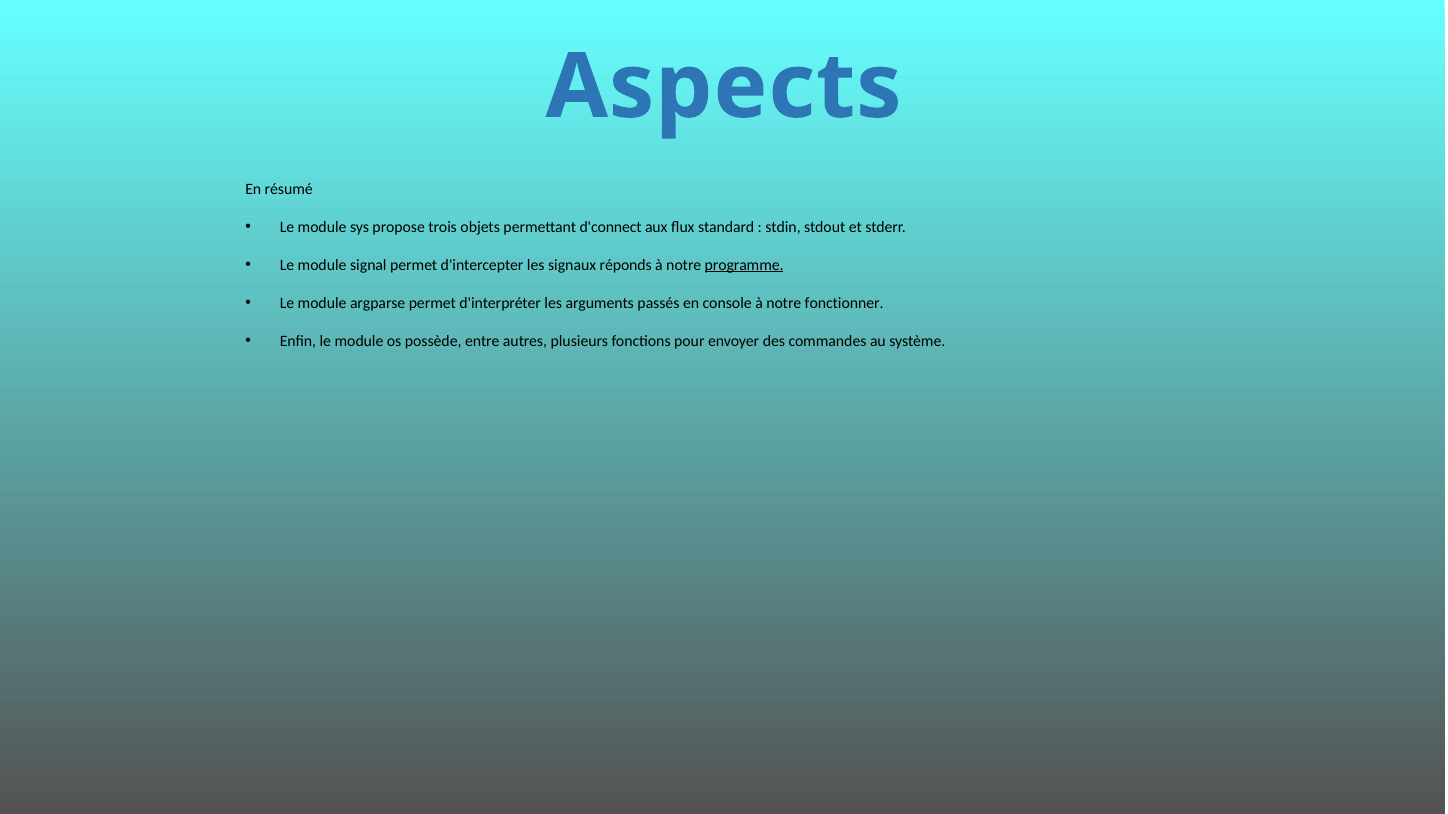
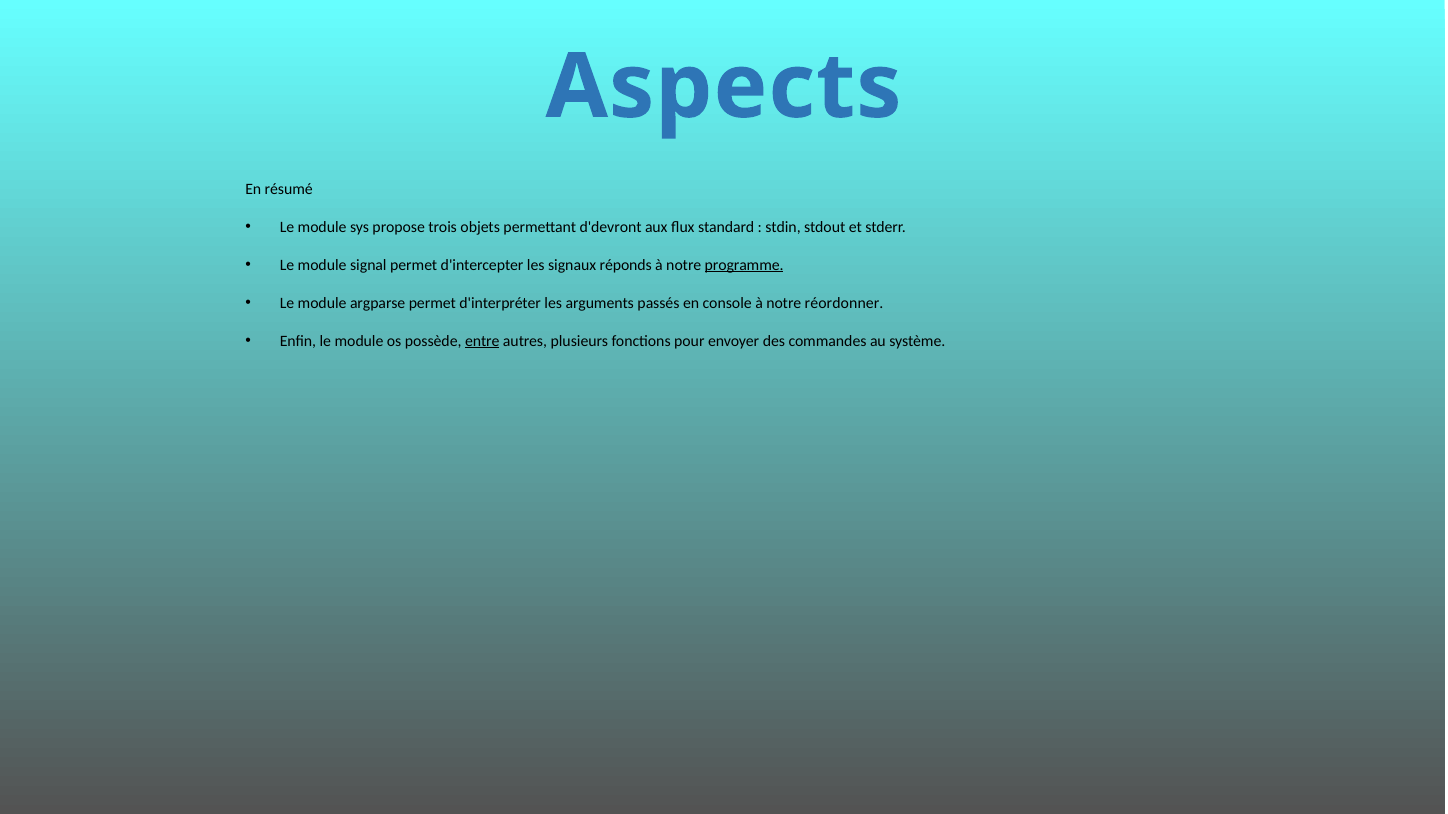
d'connect: d'connect -> d'devront
fonctionner: fonctionner -> réordonner
entre underline: none -> present
